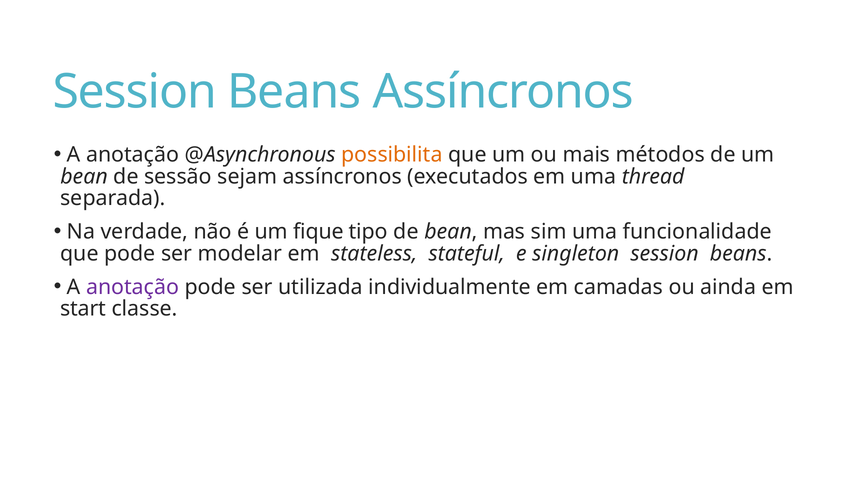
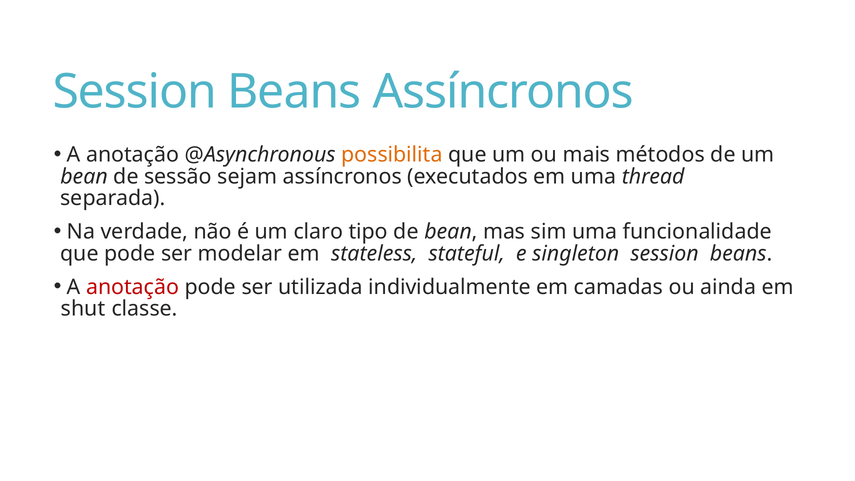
fique: fique -> claro
anotação at (133, 287) colour: purple -> red
start: start -> shut
